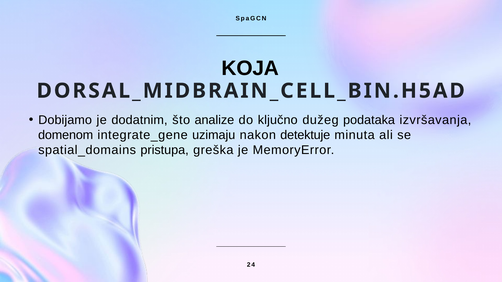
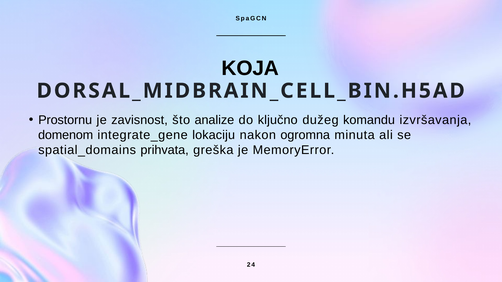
Dobijamo: Dobijamo -> Prostornu
dodatnim: dodatnim -> zavisnost
podataka: podataka -> komandu
uzimaju: uzimaju -> lokaciju
detektuje: detektuje -> ogromna
pristupa: pristupa -> prihvata
